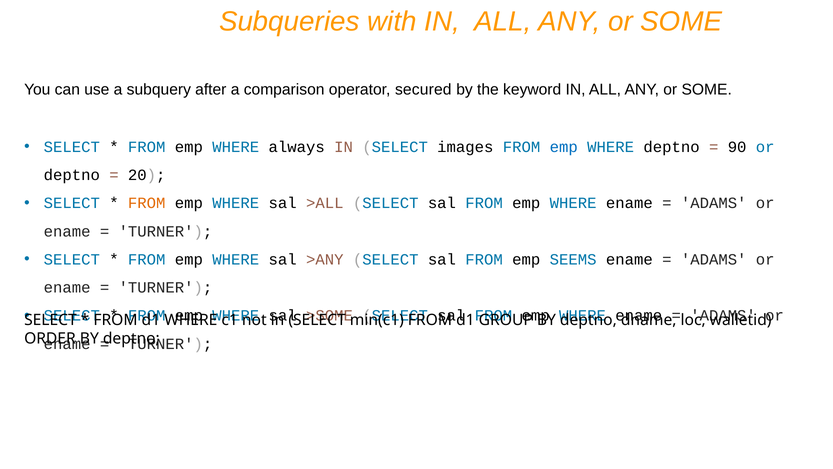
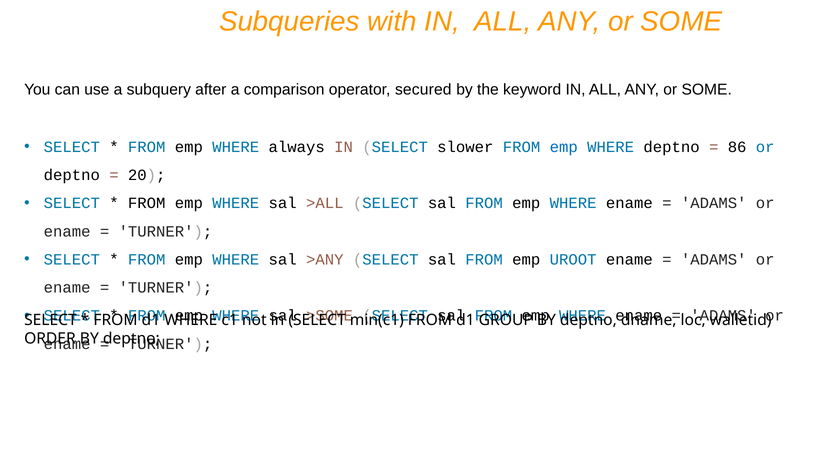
images: images -> slower
90: 90 -> 86
FROM at (147, 203) colour: orange -> black
SEEMS: SEEMS -> UROOT
